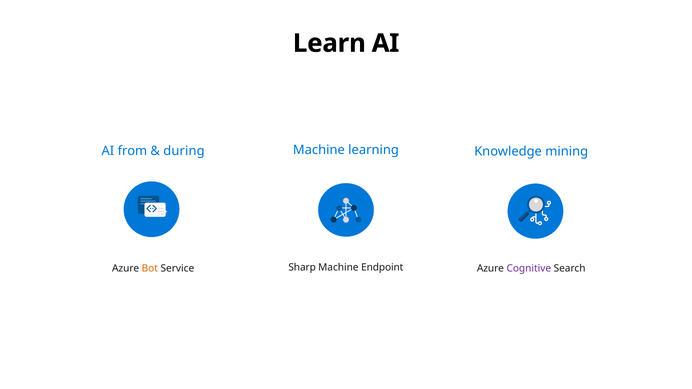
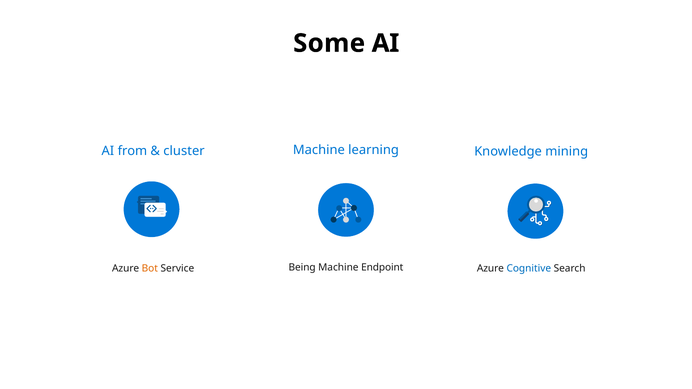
Learn: Learn -> Some
during: during -> cluster
Sharp: Sharp -> Being
Cognitive colour: purple -> blue
